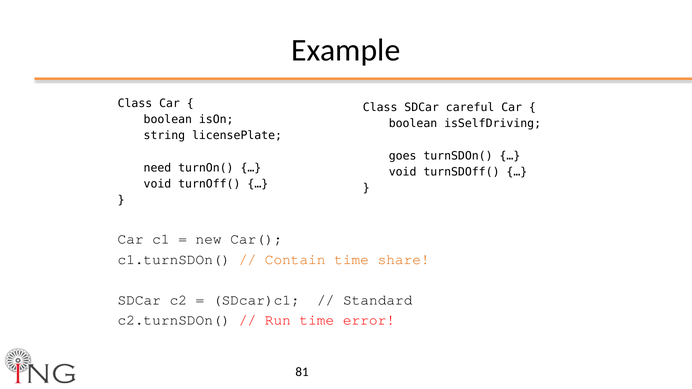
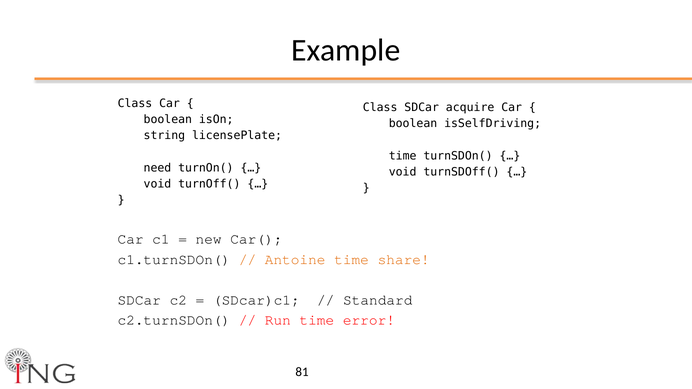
careful: careful -> acquire
goes at (403, 156): goes -> time
Contain: Contain -> Antoine
